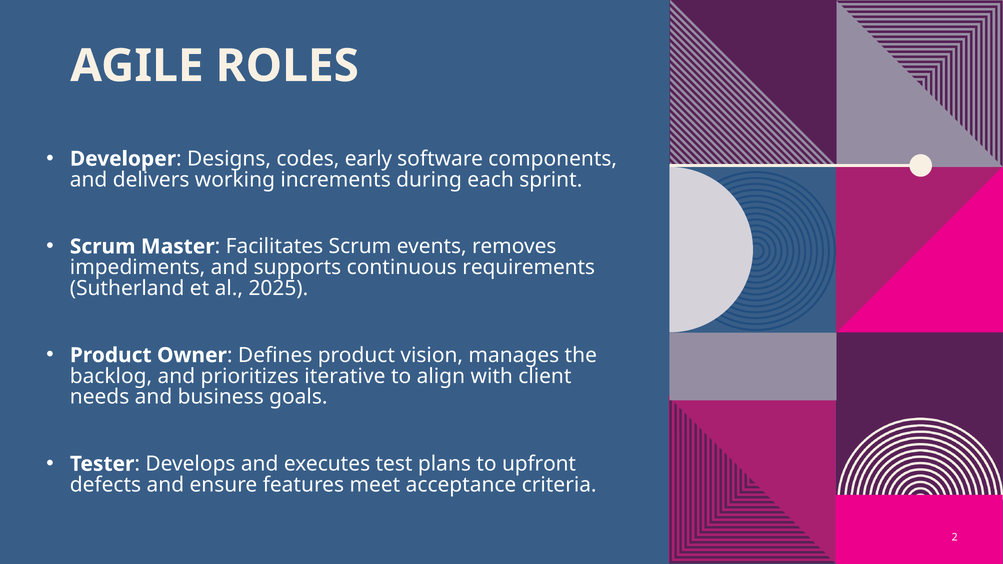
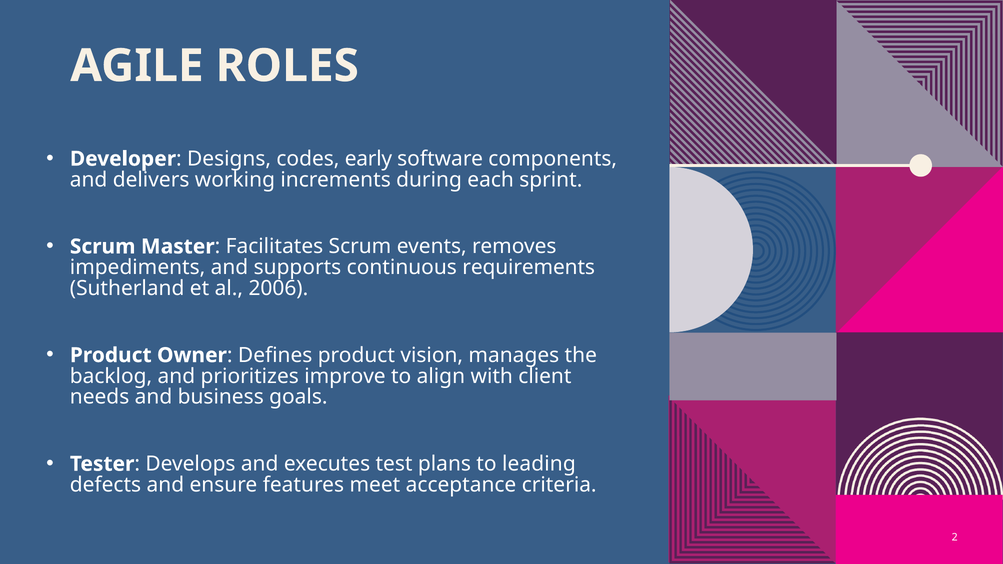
2025: 2025 -> 2006
iterative: iterative -> improve
upfront: upfront -> leading
